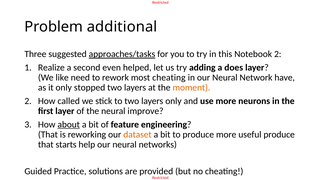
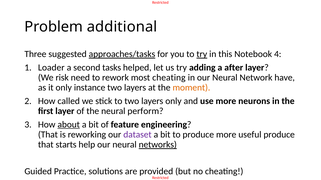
try at (202, 54) underline: none -> present
Notebook 2: 2 -> 4
Realize: Realize -> Loader
even: even -> tasks
does: does -> after
like: like -> risk
stopped: stopped -> instance
improve: improve -> perform
dataset colour: orange -> purple
networks underline: none -> present
